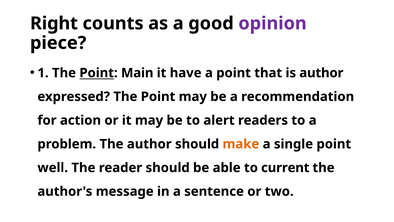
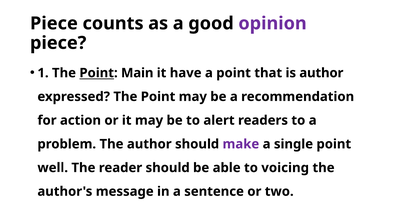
Right at (54, 23): Right -> Piece
make colour: orange -> purple
current: current -> voicing
